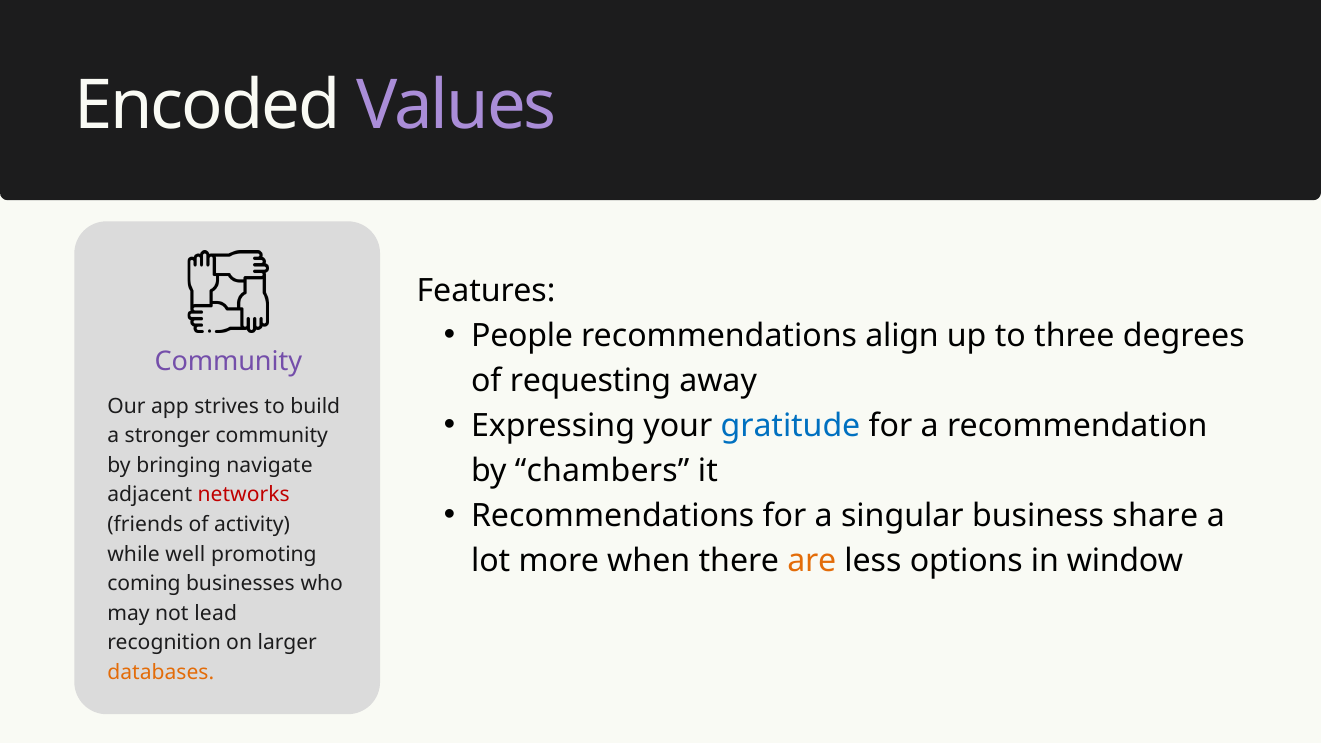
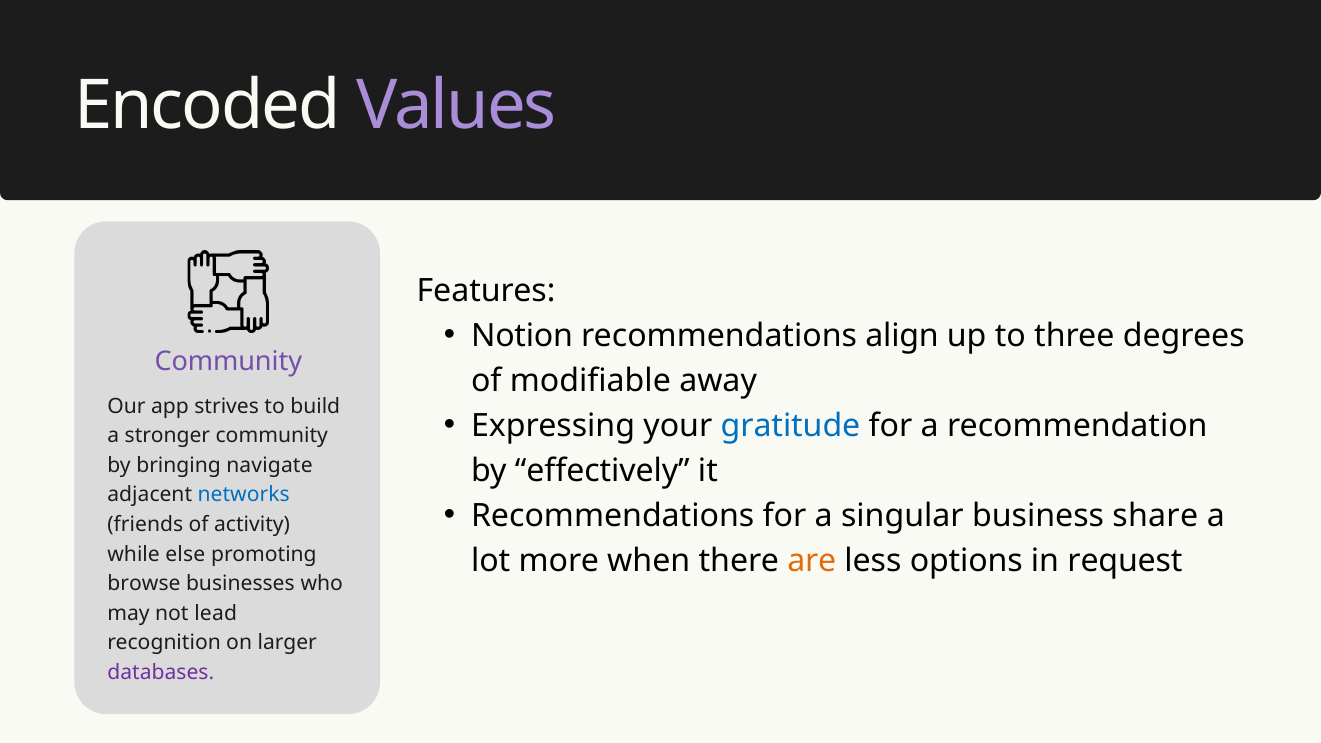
People: People -> Notion
requesting: requesting -> modifiable
chambers: chambers -> effectively
networks colour: red -> blue
well: well -> else
window: window -> request
coming: coming -> browse
databases colour: orange -> purple
